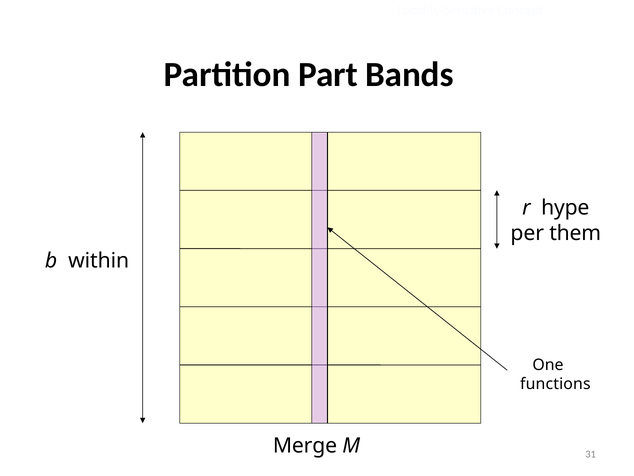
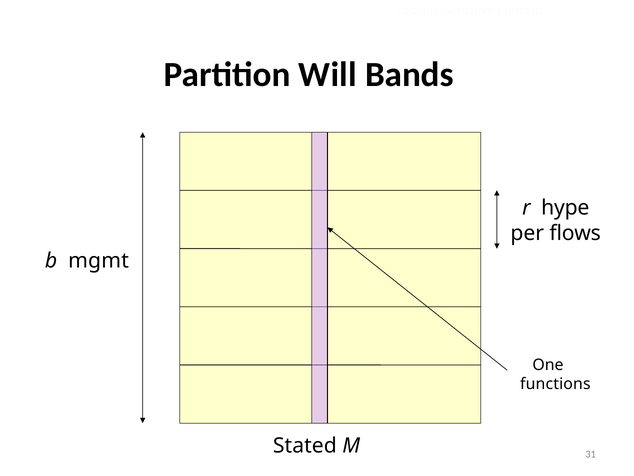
Part: Part -> Will
them: them -> flows
within: within -> mgmt
Merge: Merge -> Stated
